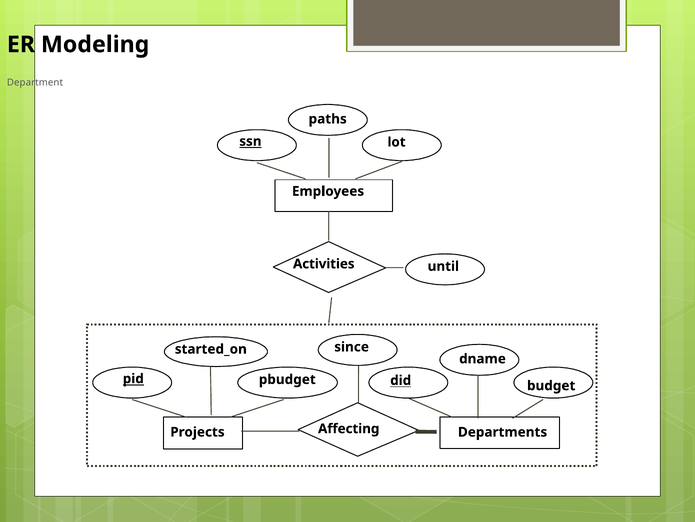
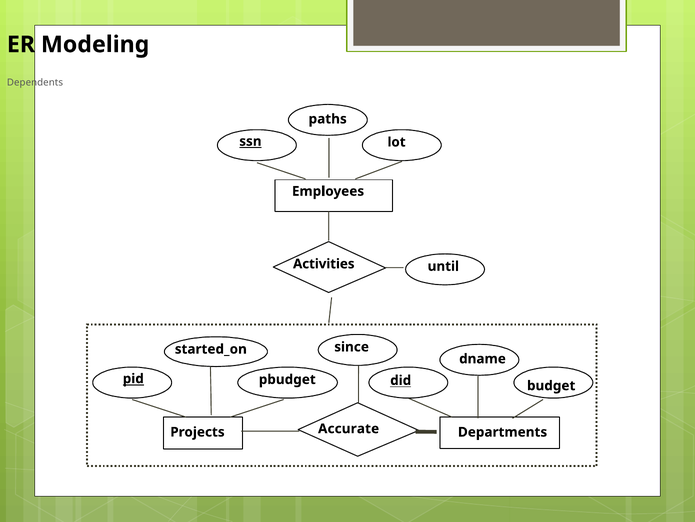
Department: Department -> Dependents
Affecting: Affecting -> Accurate
